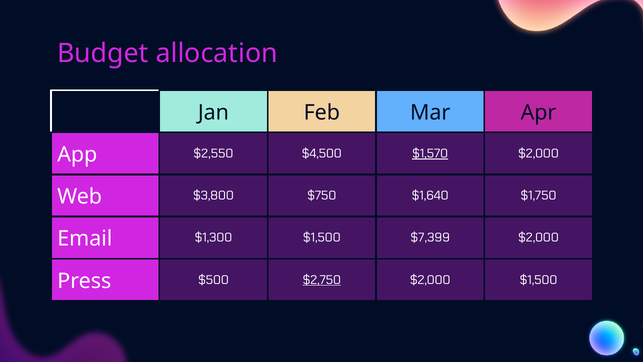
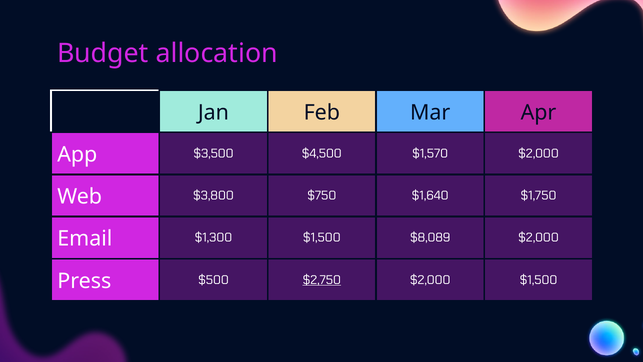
$2,550: $2,550 -> $3,500
$1,570 underline: present -> none
$7,399: $7,399 -> $8,089
